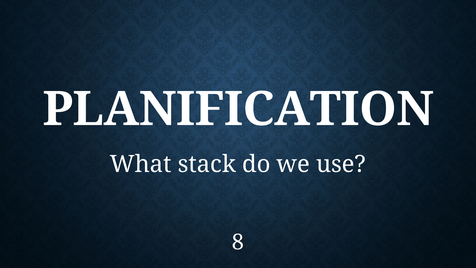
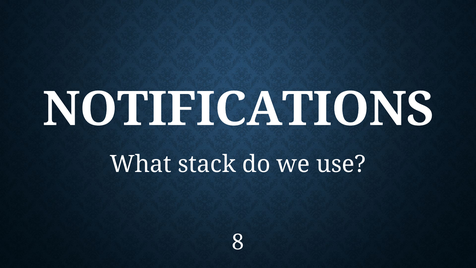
PLANIFICATION: PLANIFICATION -> NOTIFICATIONS
